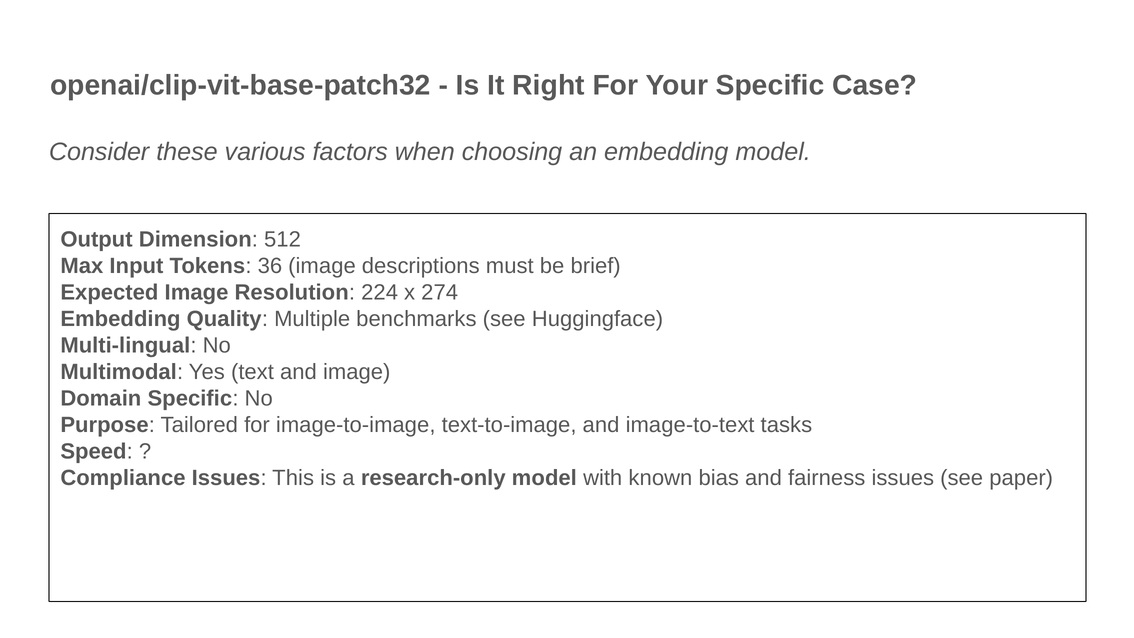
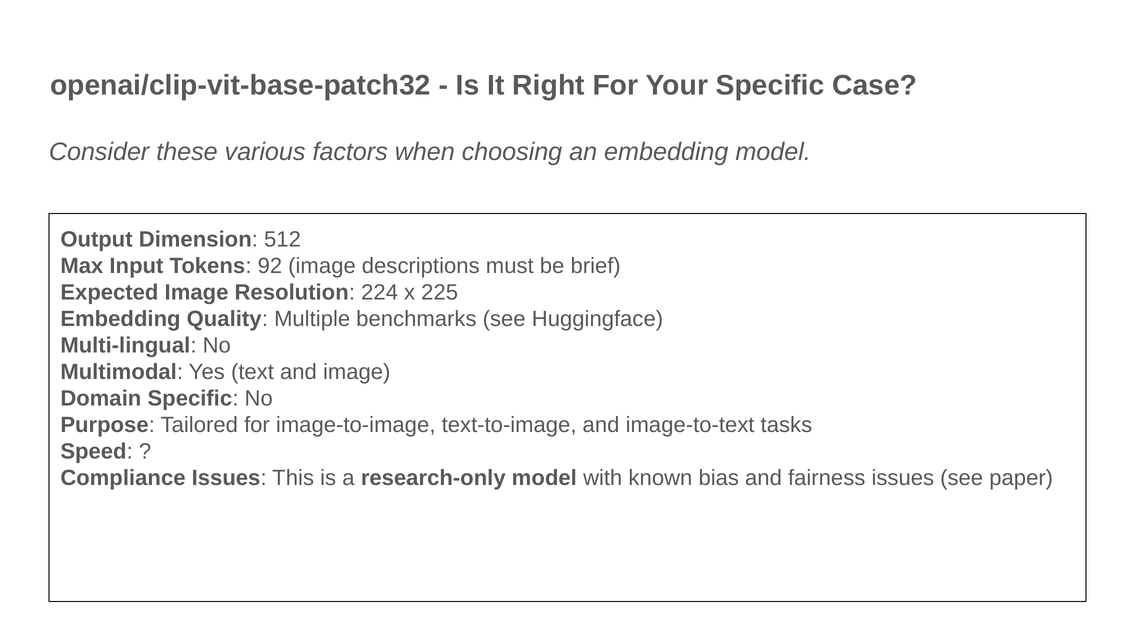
36: 36 -> 92
274: 274 -> 225
